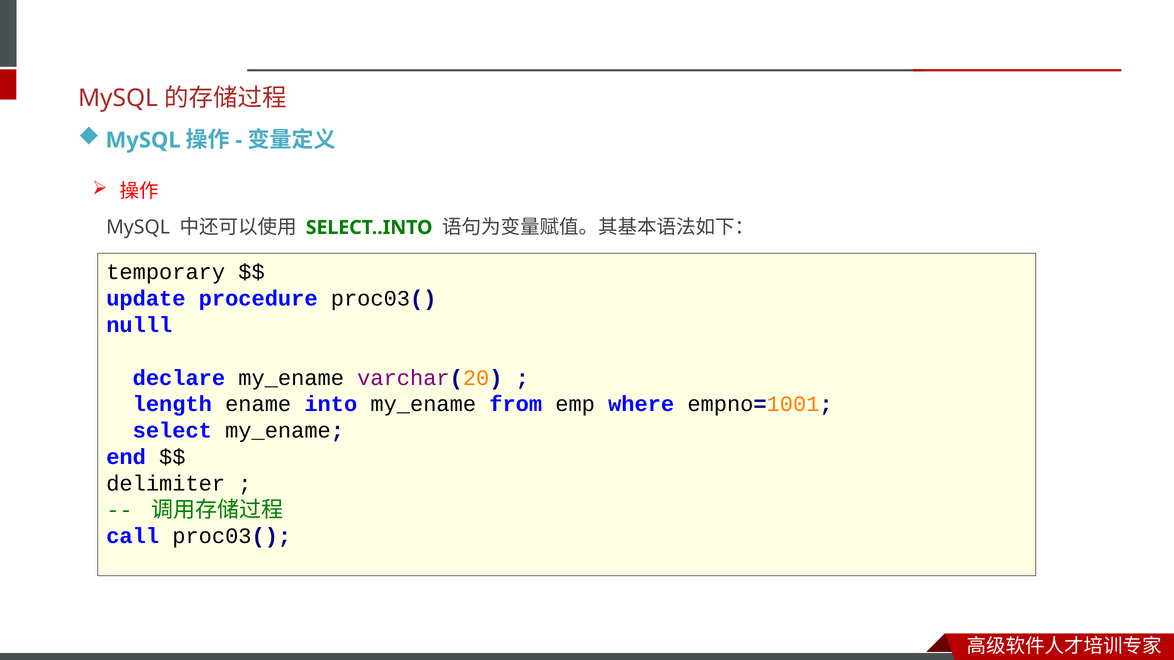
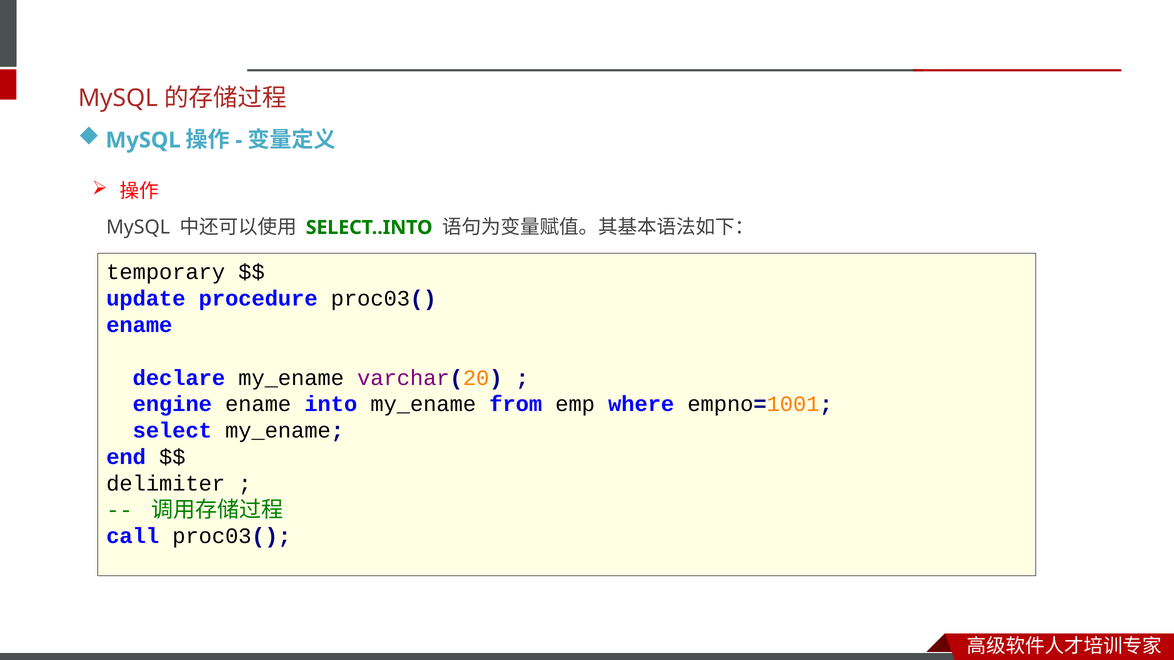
nulll at (139, 325): nulll -> ename
length: length -> engine
